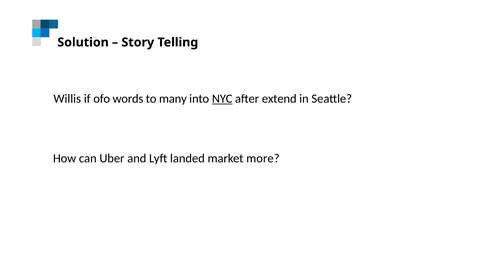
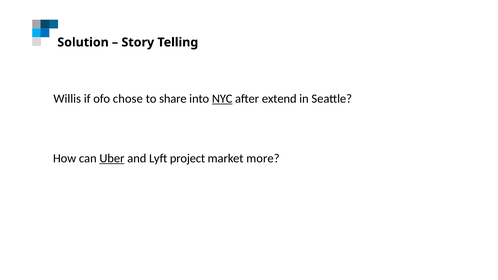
words: words -> chose
many: many -> share
Uber underline: none -> present
landed: landed -> project
